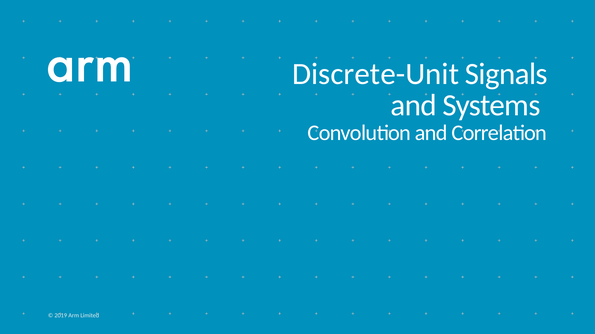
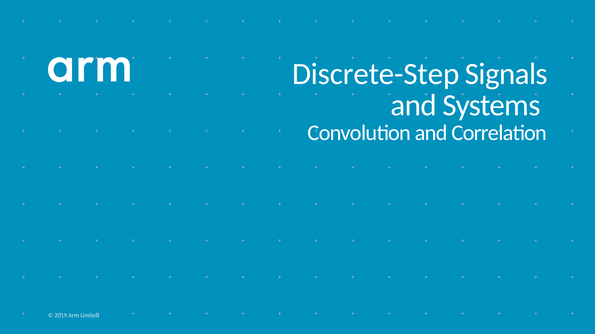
Discrete-Unit: Discrete-Unit -> Discrete-Step
